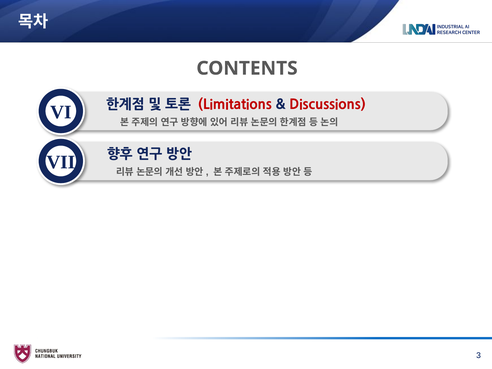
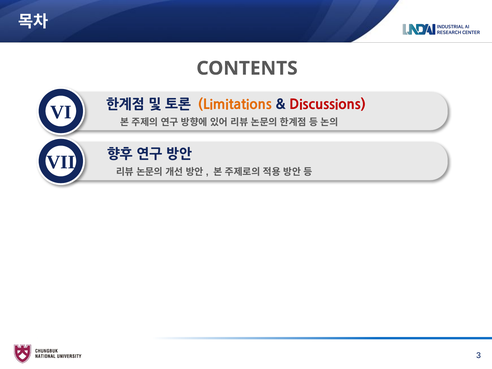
Limitations colour: red -> orange
